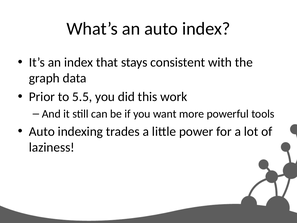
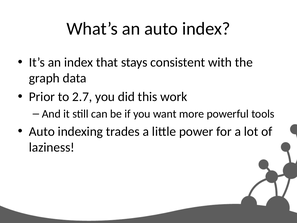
5.5: 5.5 -> 2.7
